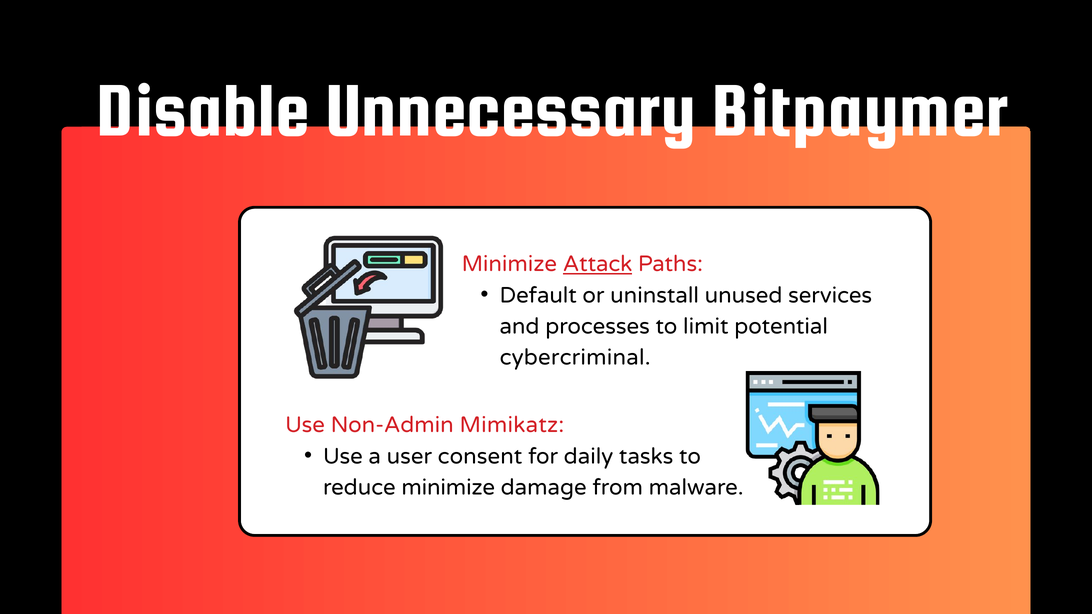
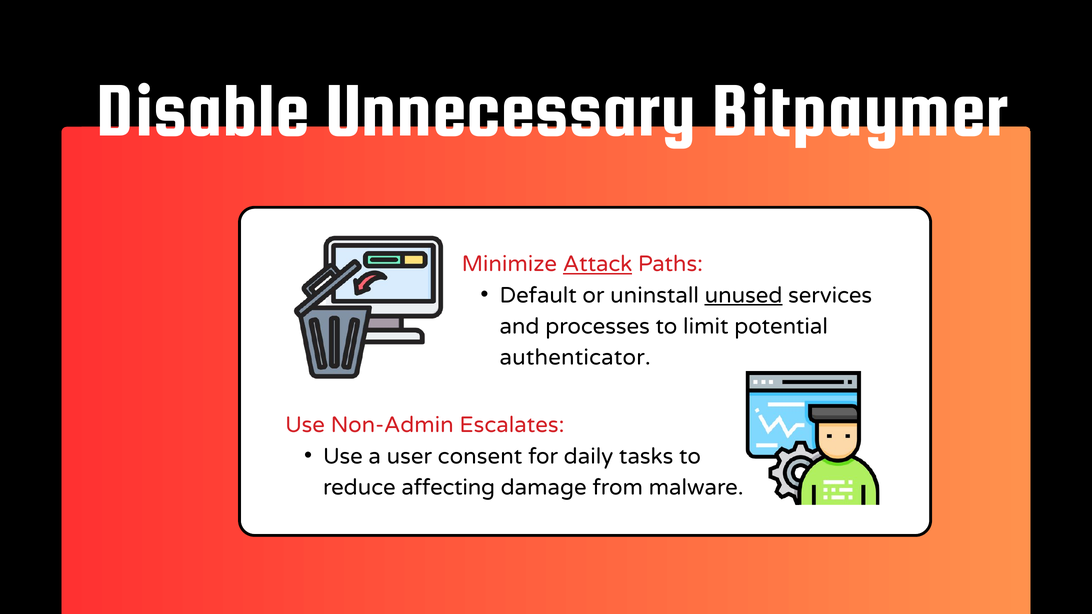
unused underline: none -> present
cybercriminal: cybercriminal -> authenticator
Mimikatz: Mimikatz -> Escalates
reduce minimize: minimize -> affecting
